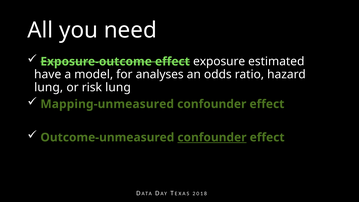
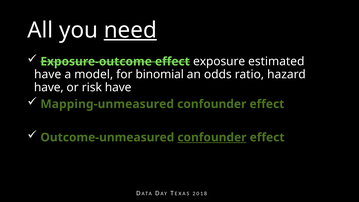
need underline: none -> present
analyses: analyses -> binomial
lung at (49, 87): lung -> have
risk lung: lung -> have
